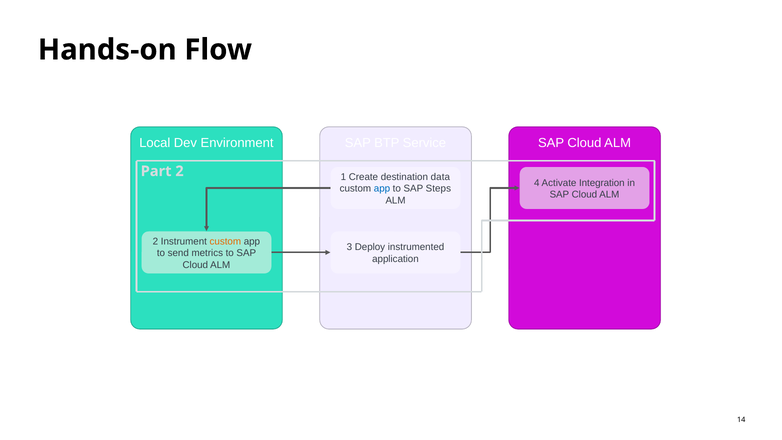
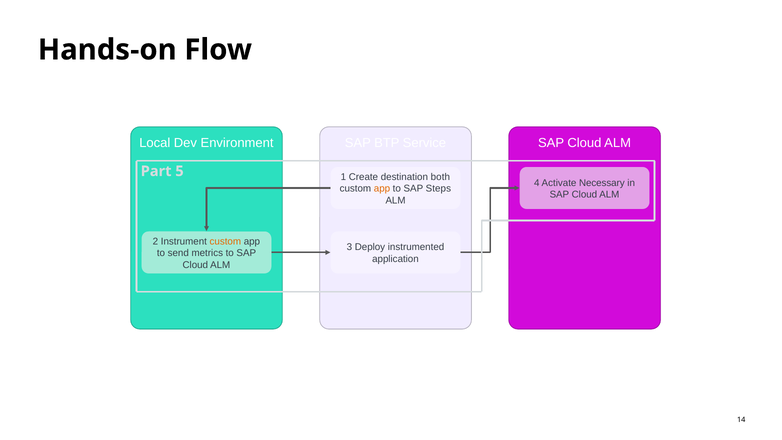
Part 2: 2 -> 5
data: data -> both
Integration: Integration -> Necessary
app at (382, 189) colour: blue -> orange
